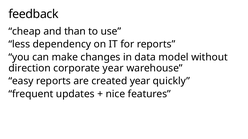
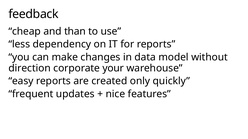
corporate year: year -> your
created year: year -> only
